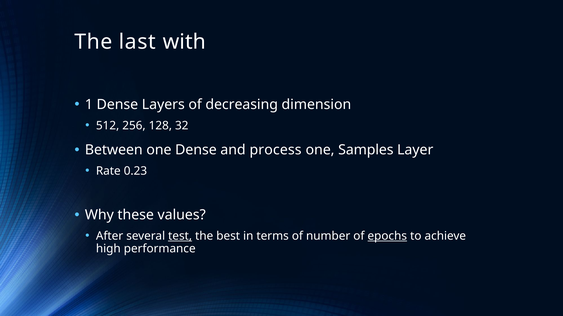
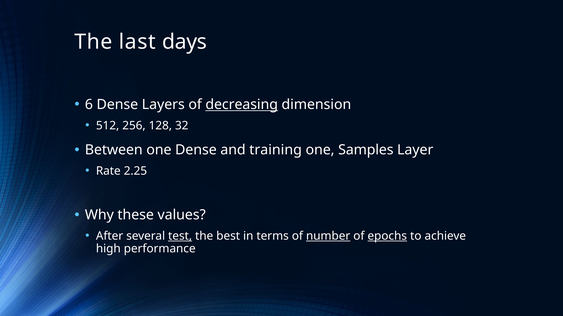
with: with -> days
1: 1 -> 6
decreasing underline: none -> present
process: process -> training
0.23: 0.23 -> 2.25
number underline: none -> present
